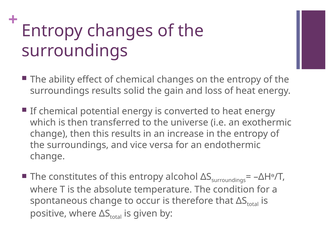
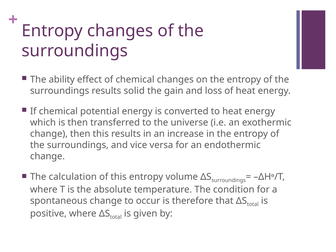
constitutes: constitutes -> calculation
alcohol: alcohol -> volume
